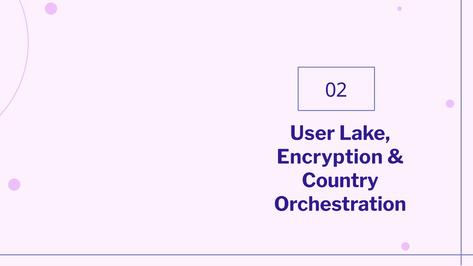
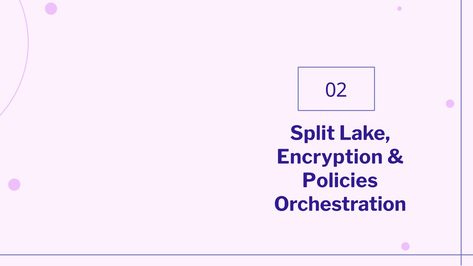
User: User -> Split
Country: Country -> Policies
